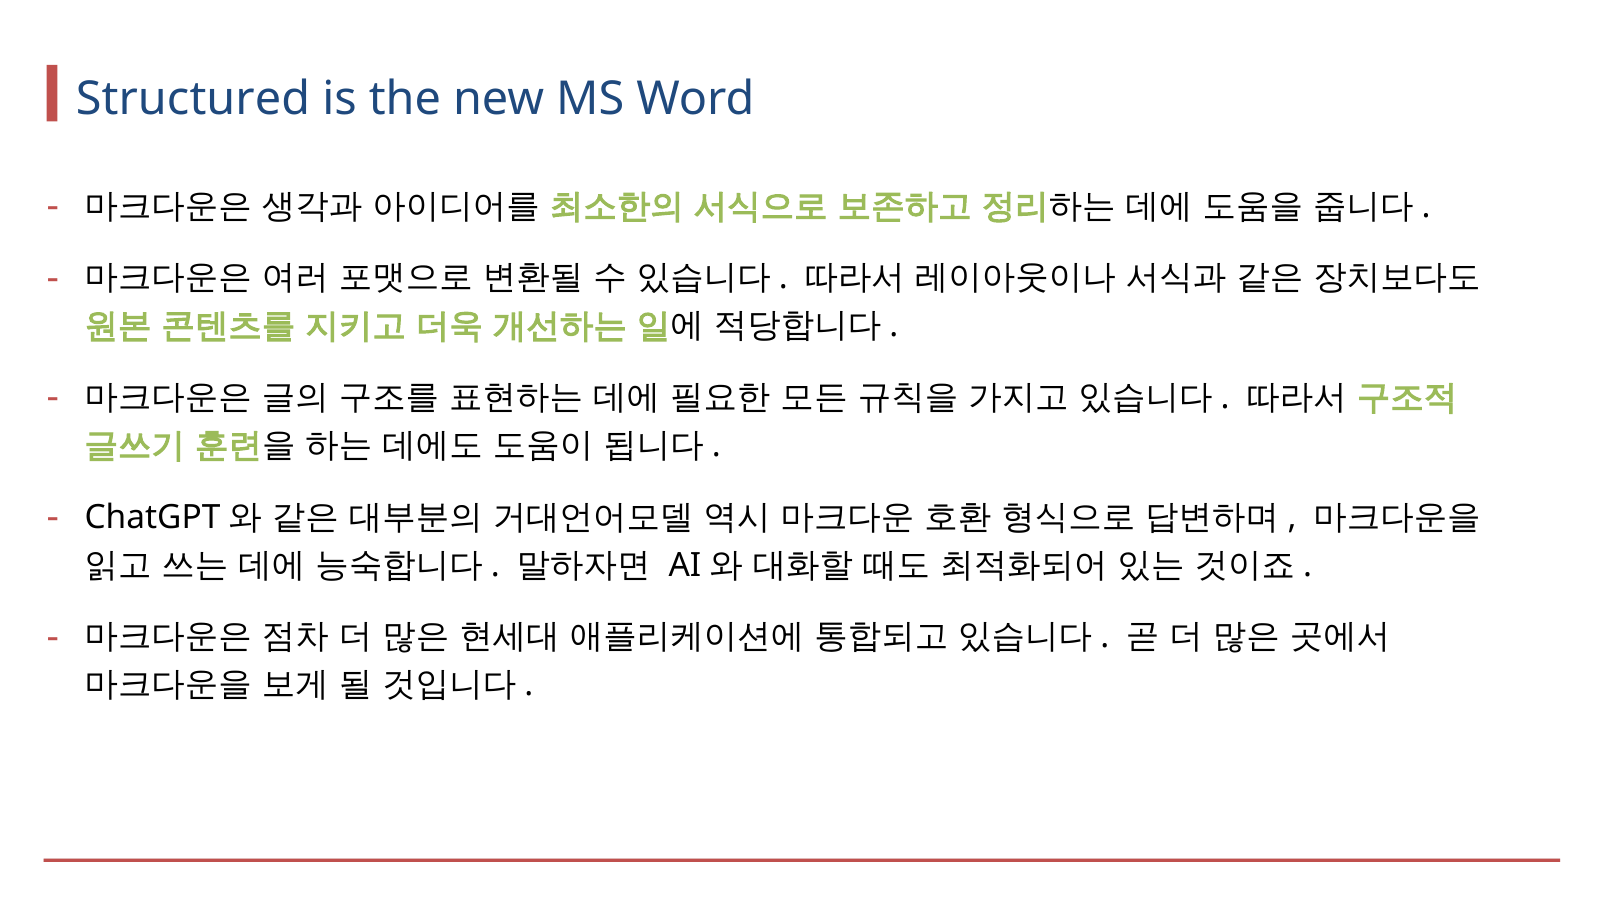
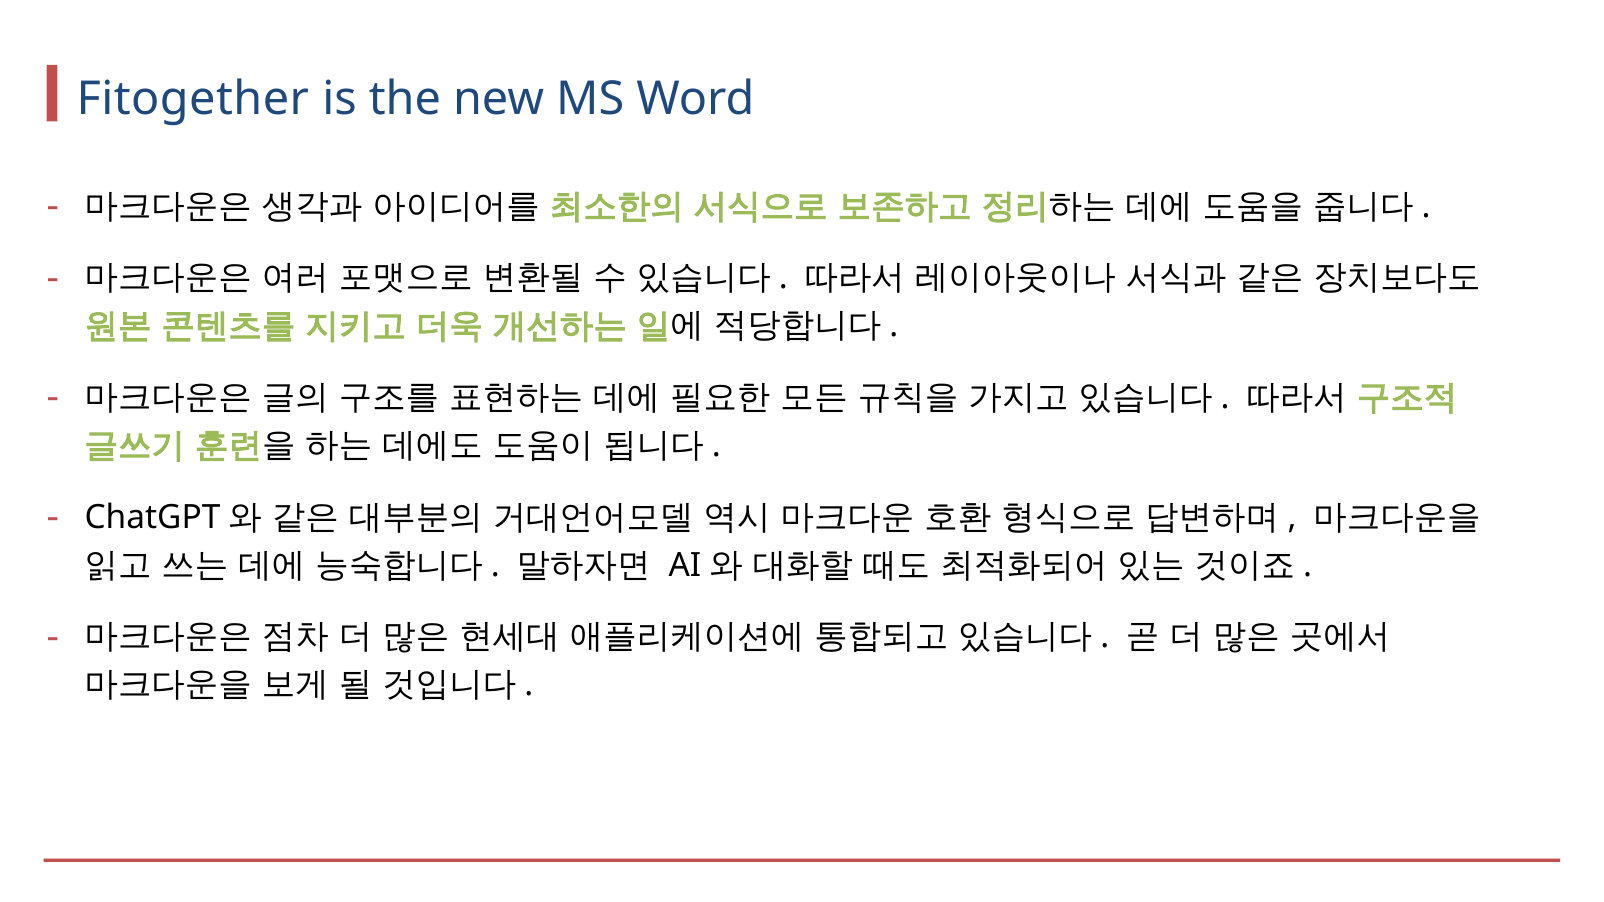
Structured: Structured -> Fitogether
